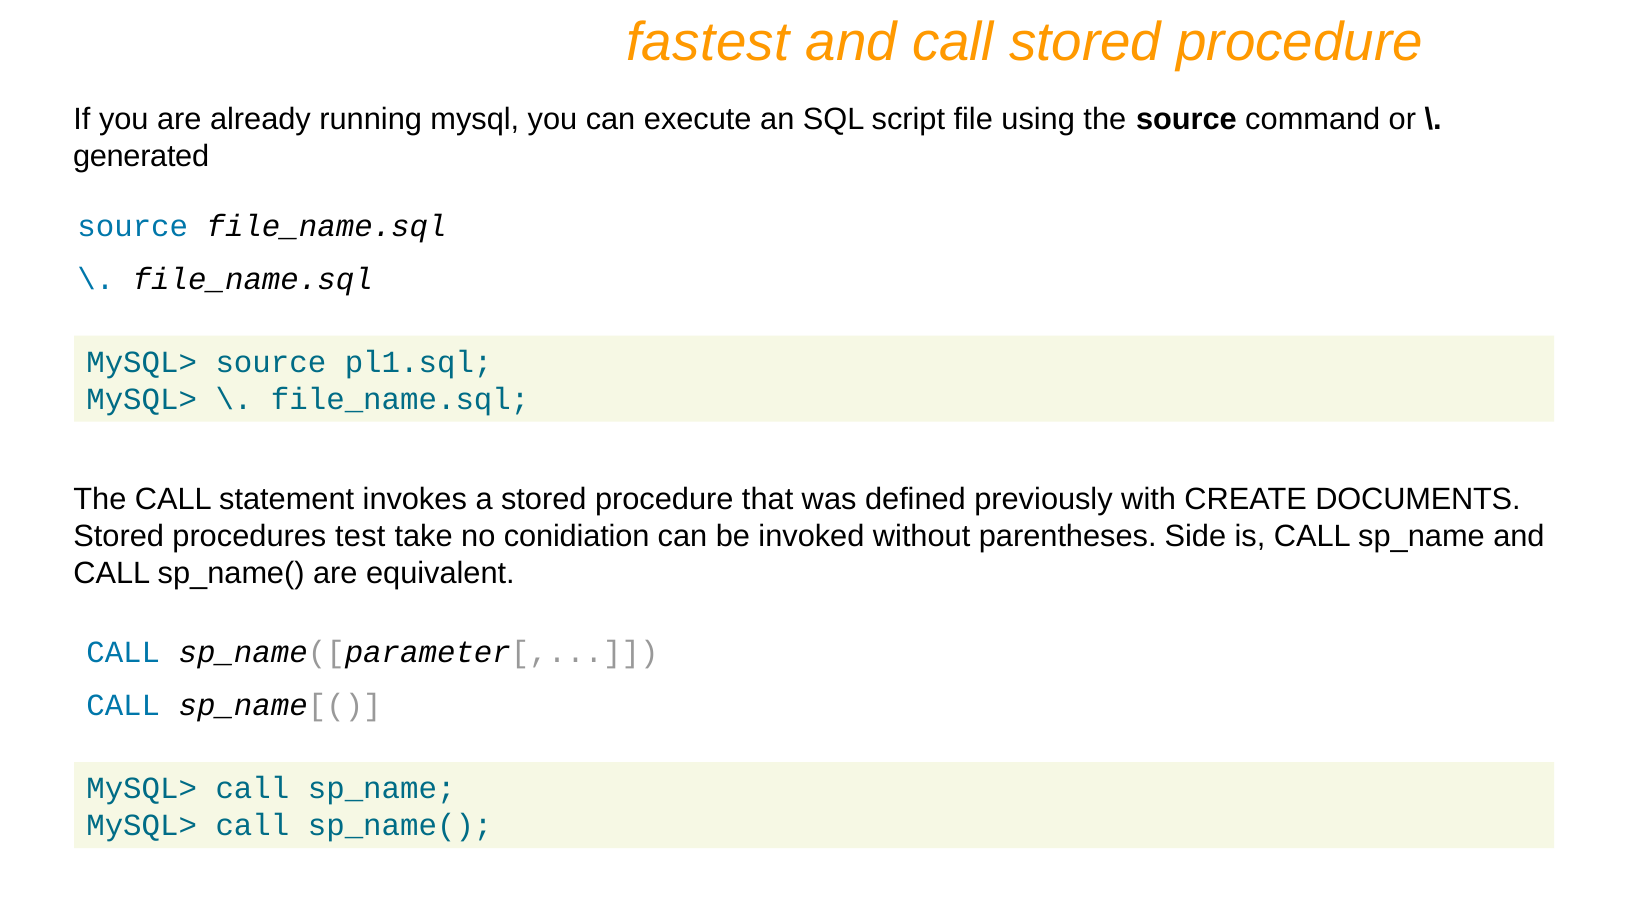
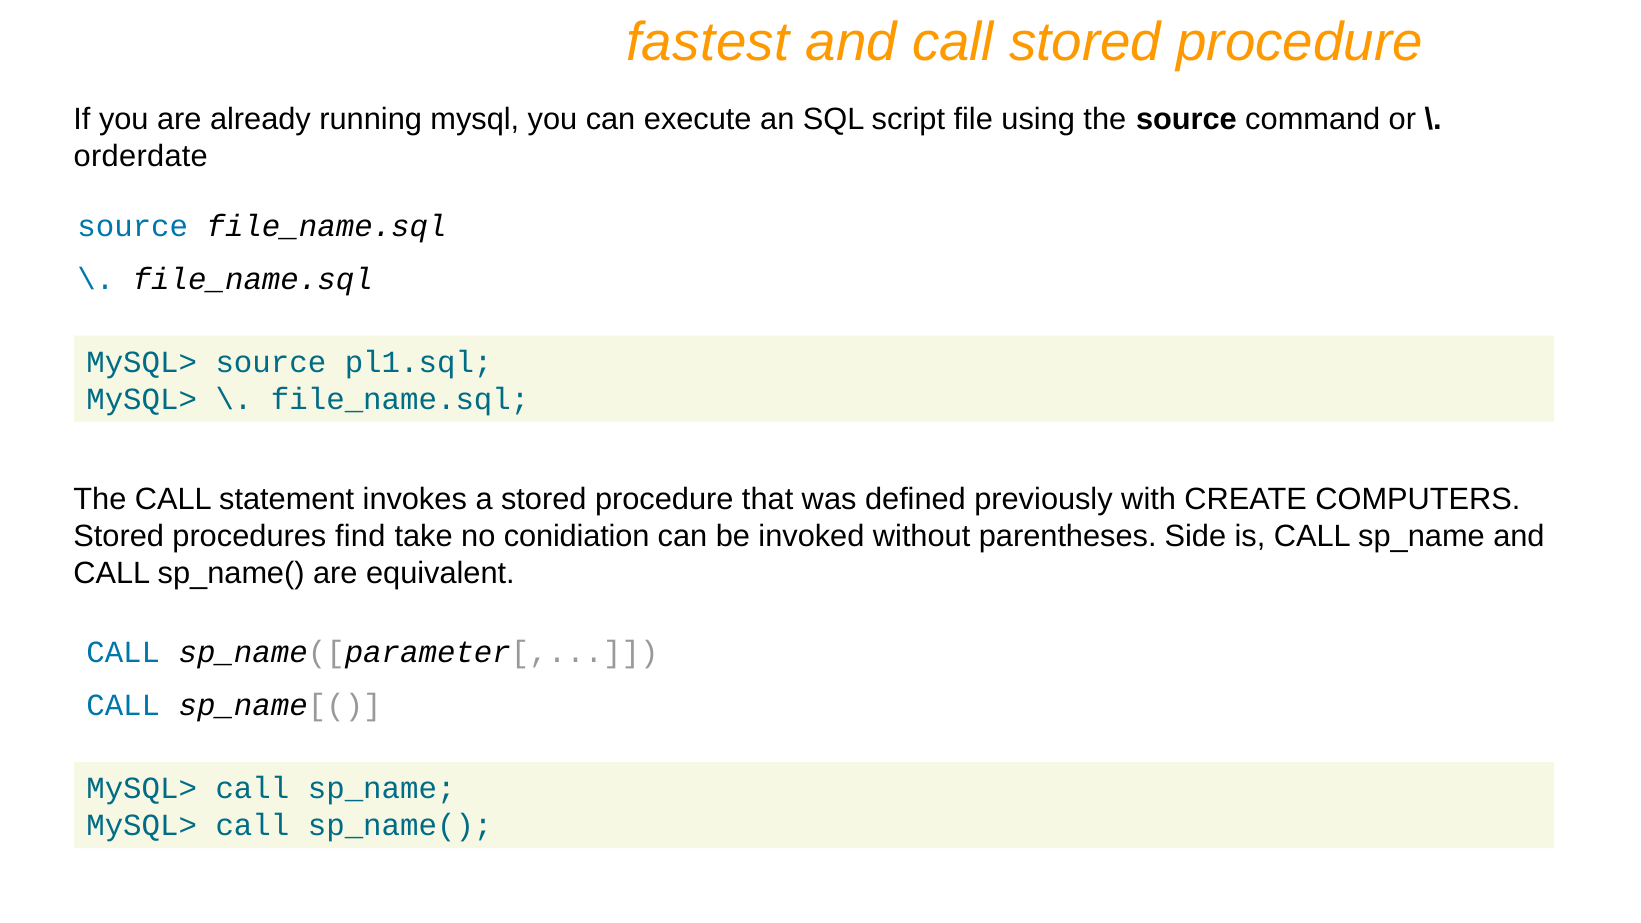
generated: generated -> orderdate
DOCUMENTS: DOCUMENTS -> COMPUTERS
test: test -> find
